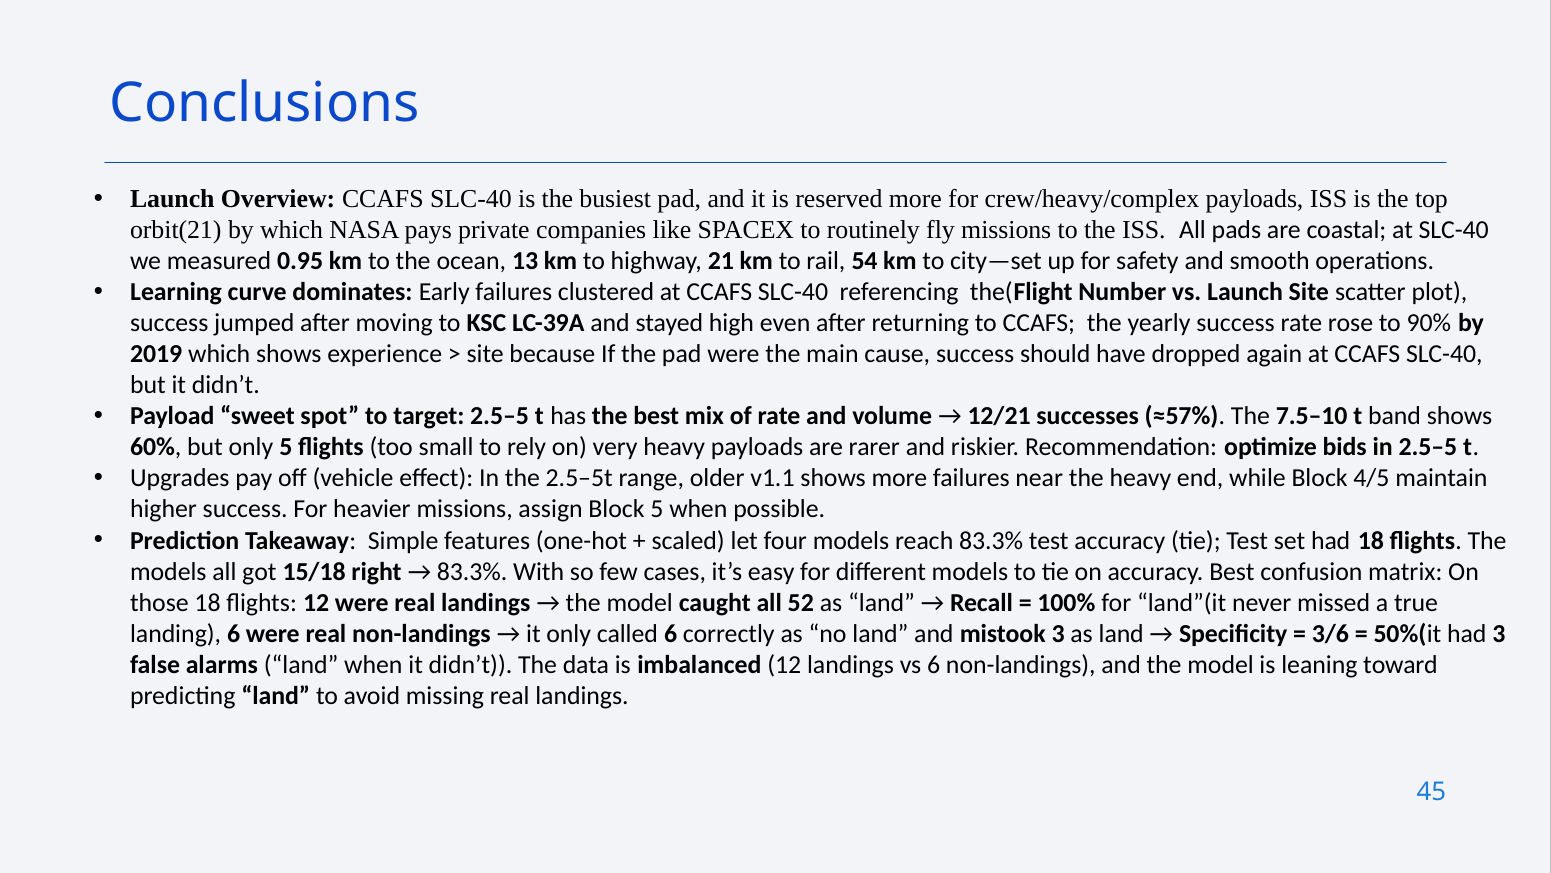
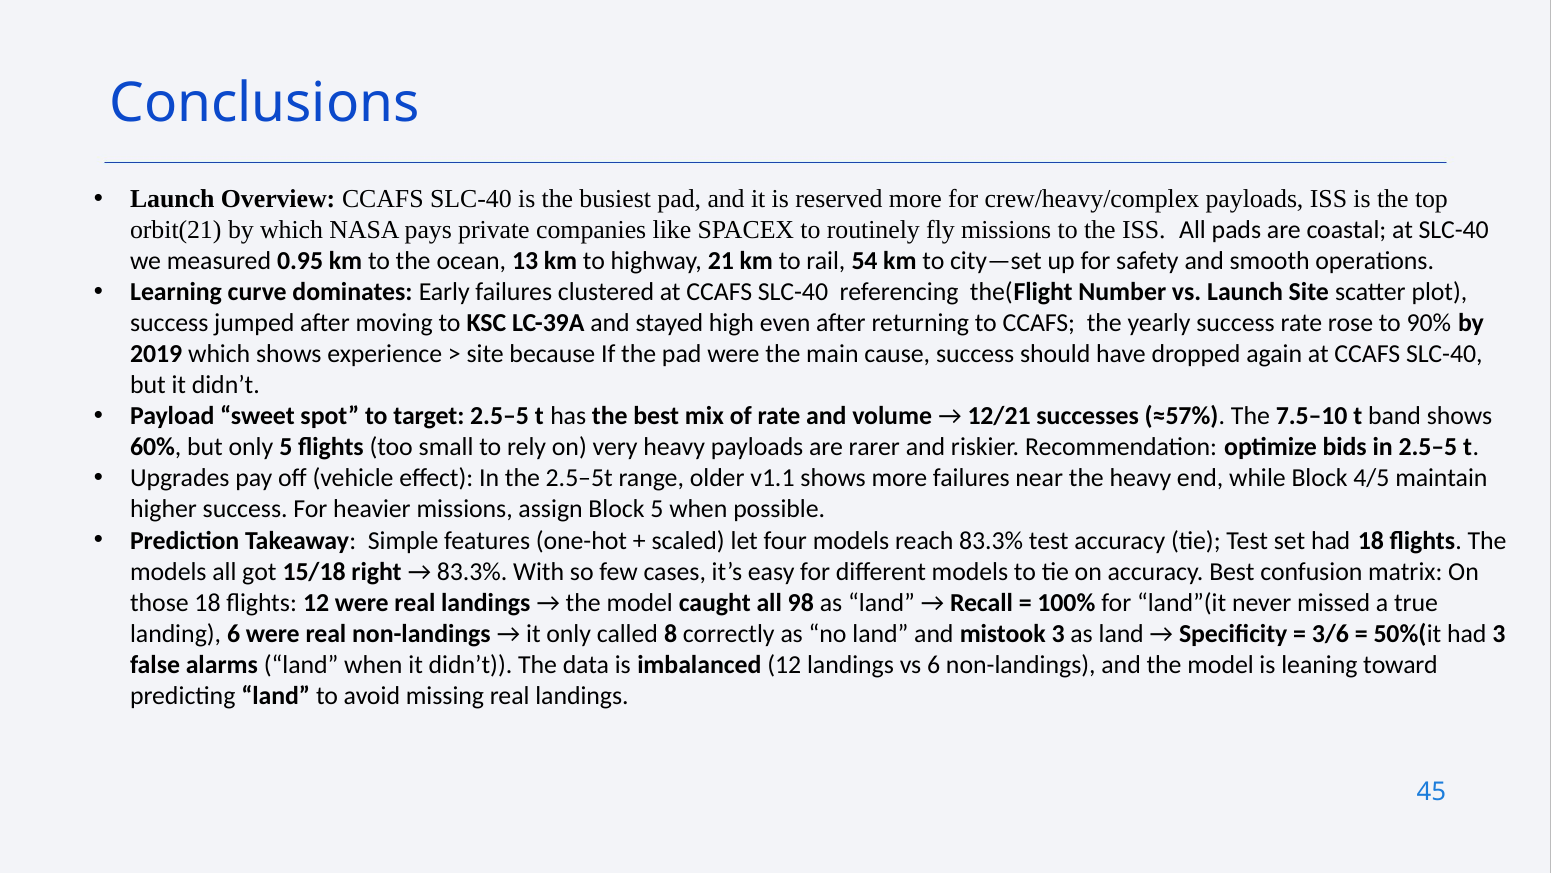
52: 52 -> 98
called 6: 6 -> 8
